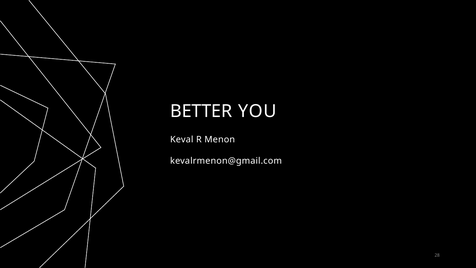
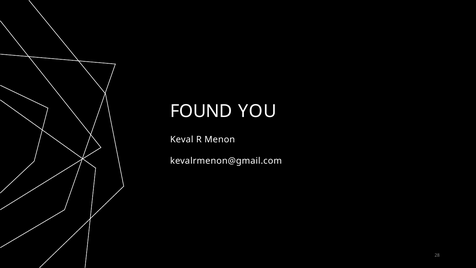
BETTER: BETTER -> FOUND
